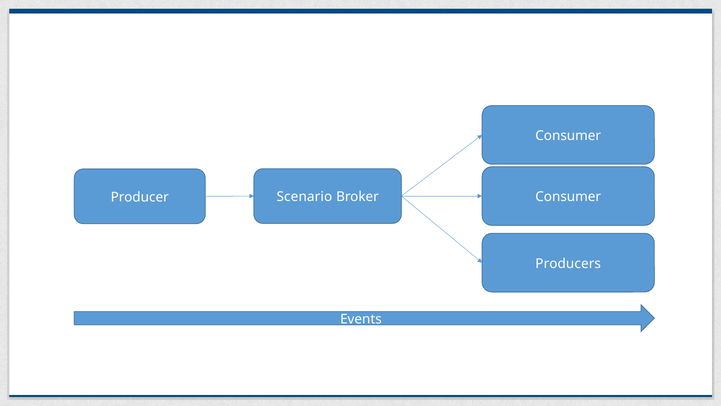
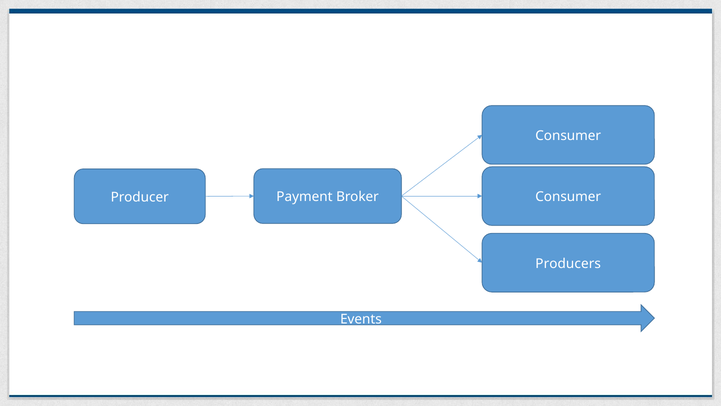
Scenario: Scenario -> Payment
